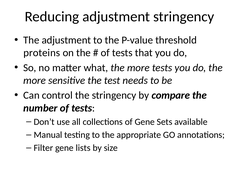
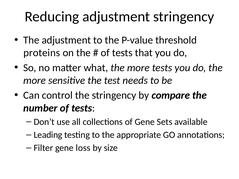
Manual: Manual -> Leading
lists: lists -> loss
